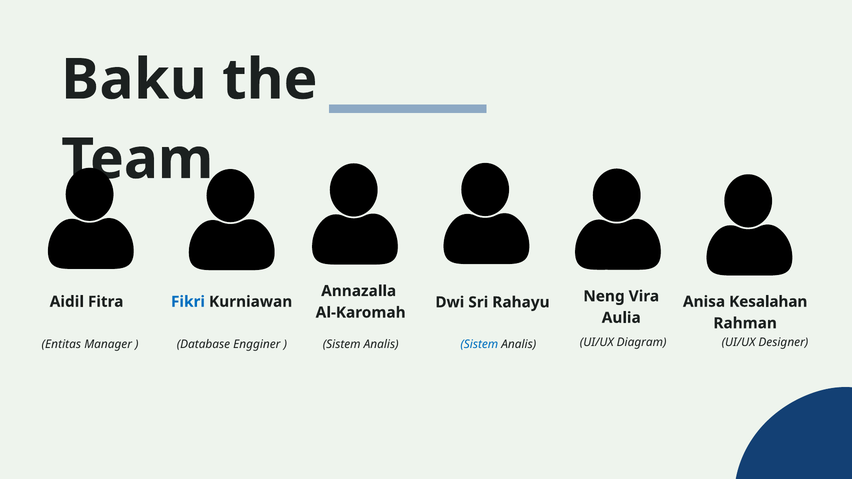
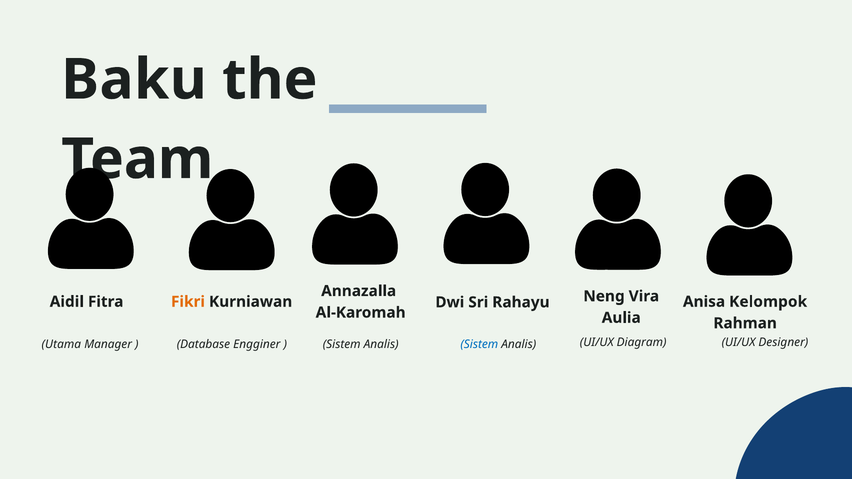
Fikri colour: blue -> orange
Kesalahan: Kesalahan -> Kelompok
Entitas: Entitas -> Utama
